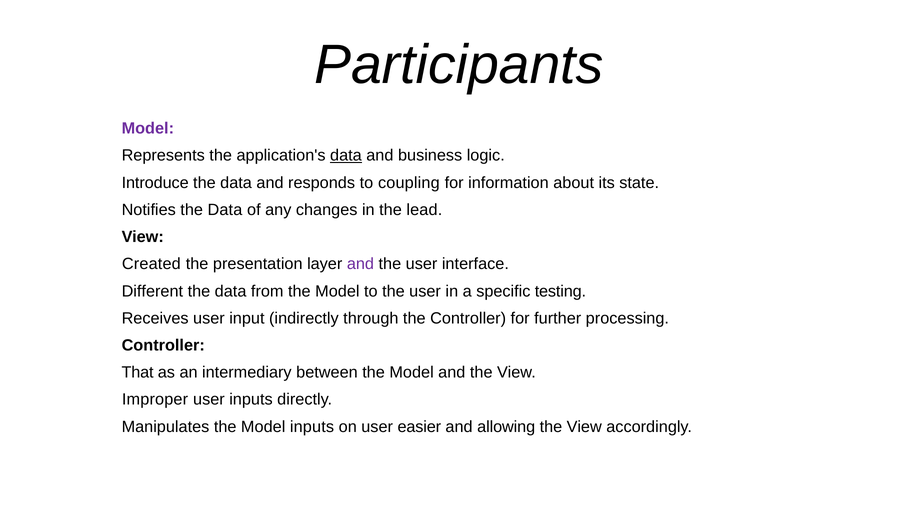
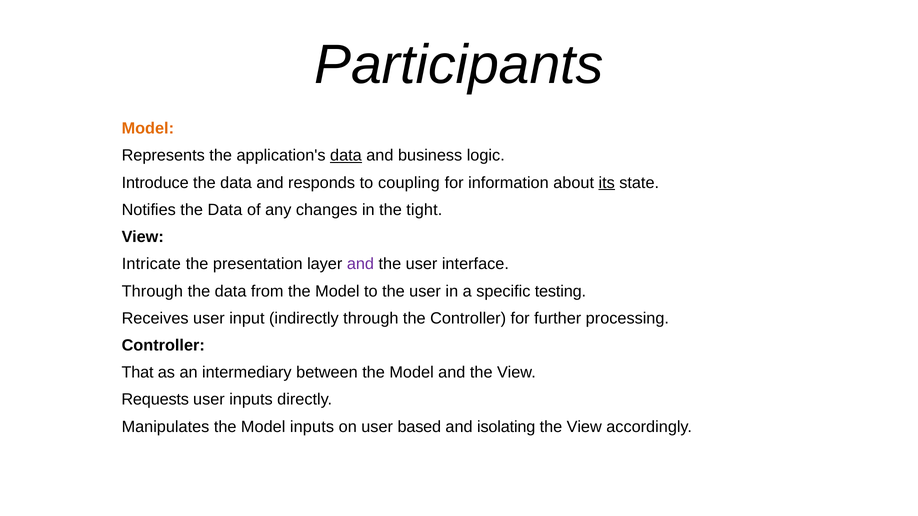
Model at (148, 129) colour: purple -> orange
its underline: none -> present
lead: lead -> tight
Created: Created -> Intricate
Different at (152, 291): Different -> Through
Improper: Improper -> Requests
easier: easier -> based
allowing: allowing -> isolating
